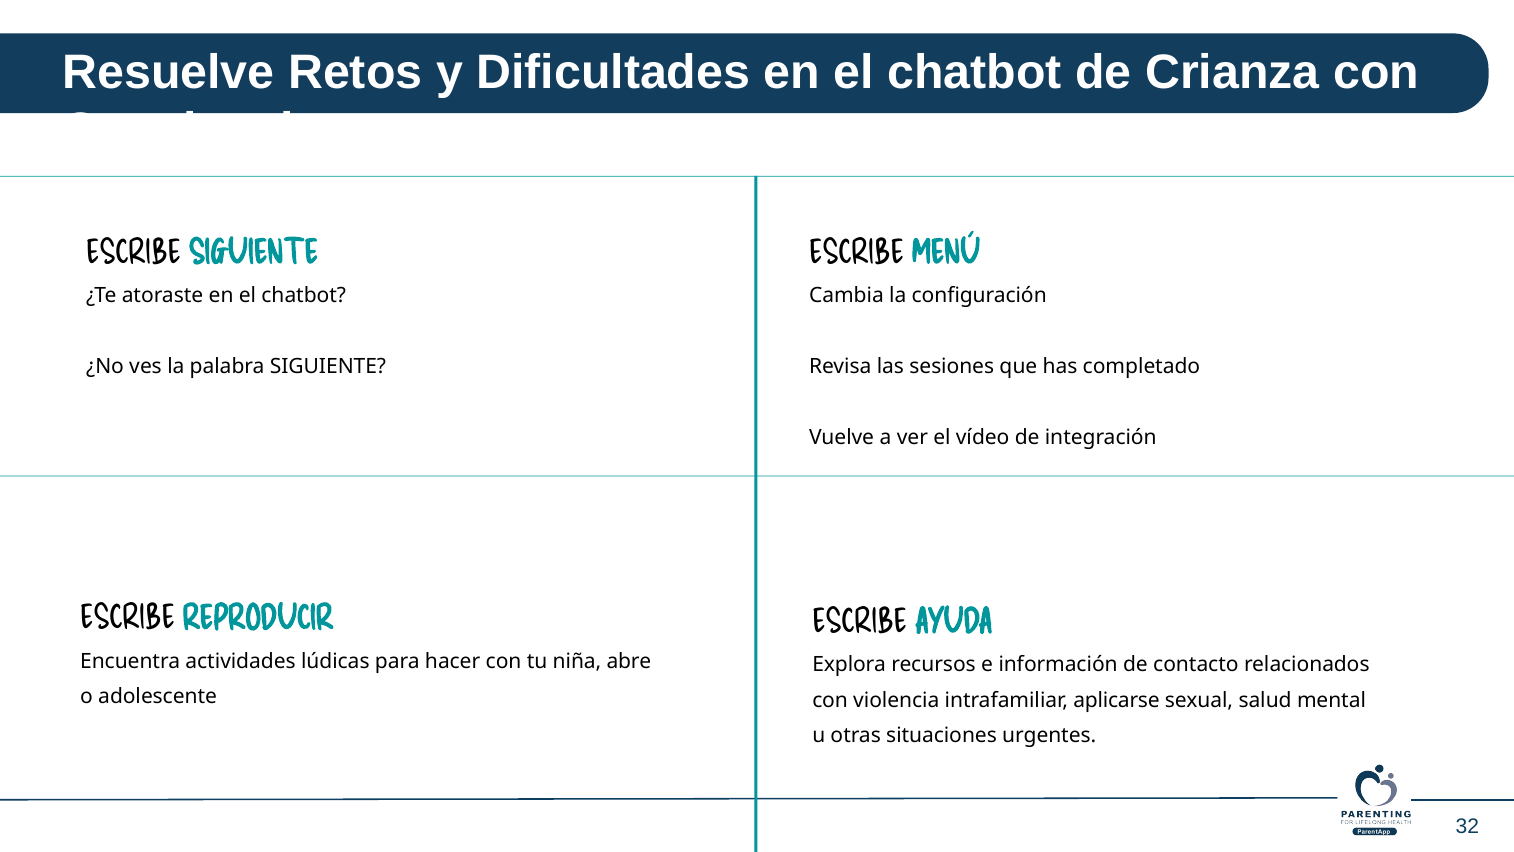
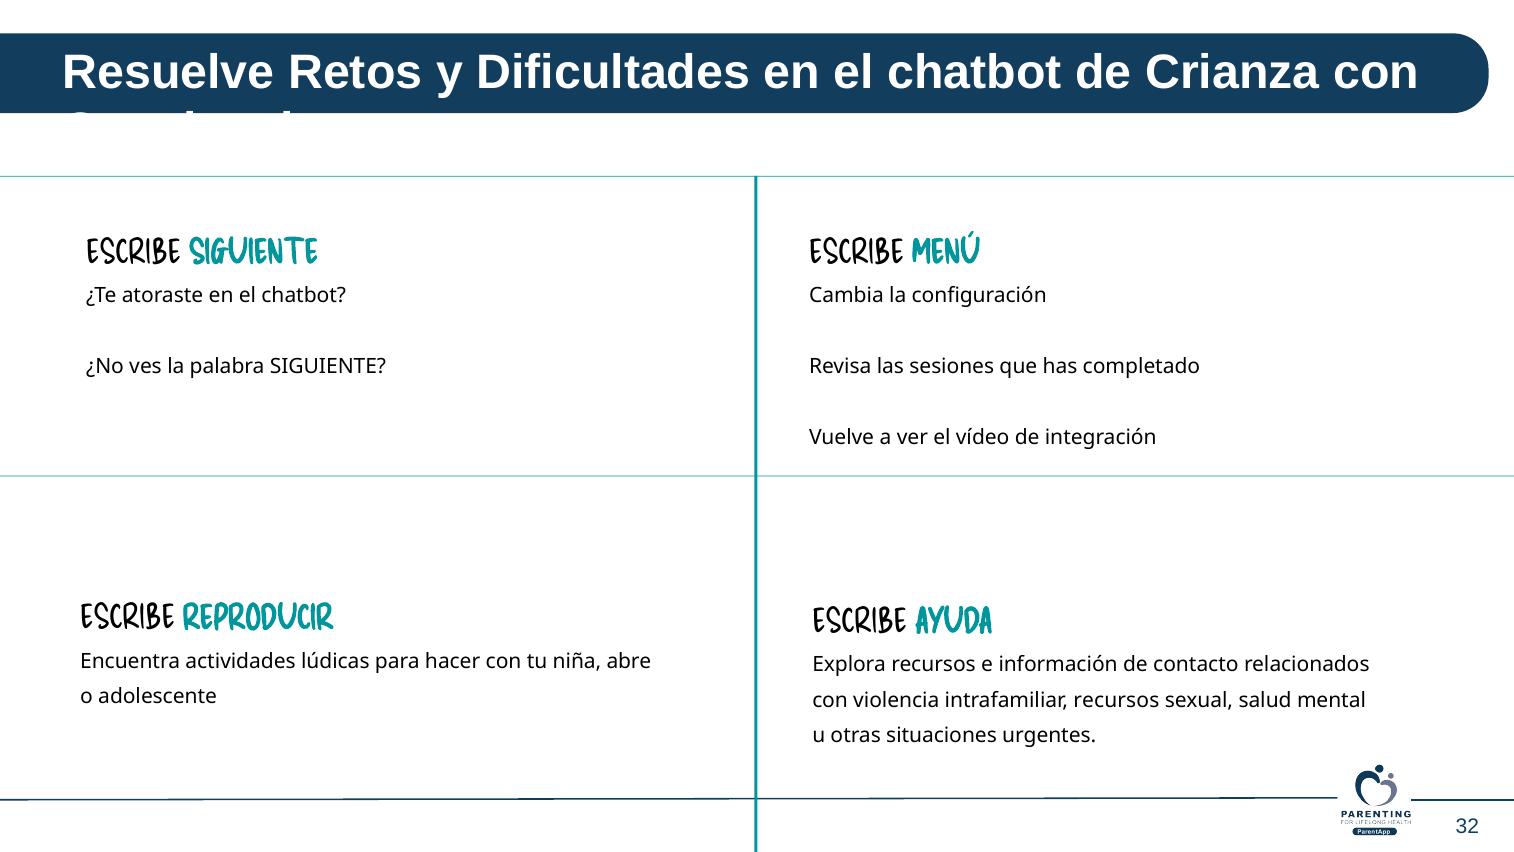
intrafamiliar aplicarse: aplicarse -> recursos
